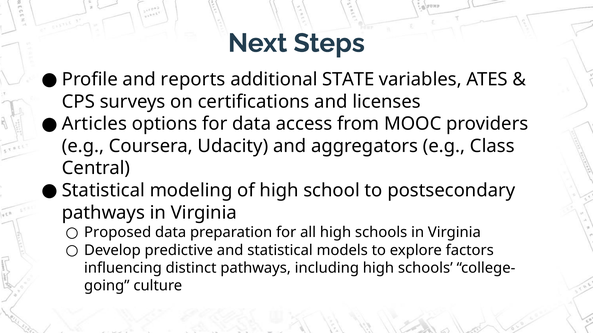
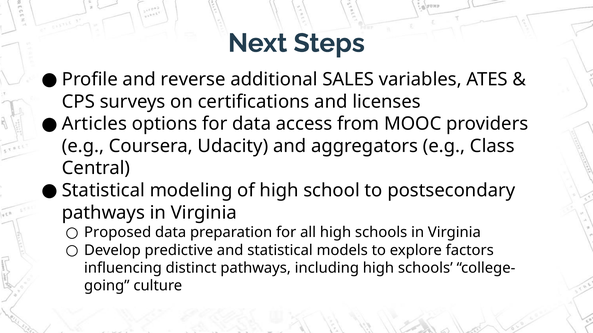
reports: reports -> reverse
STATE: STATE -> SALES
